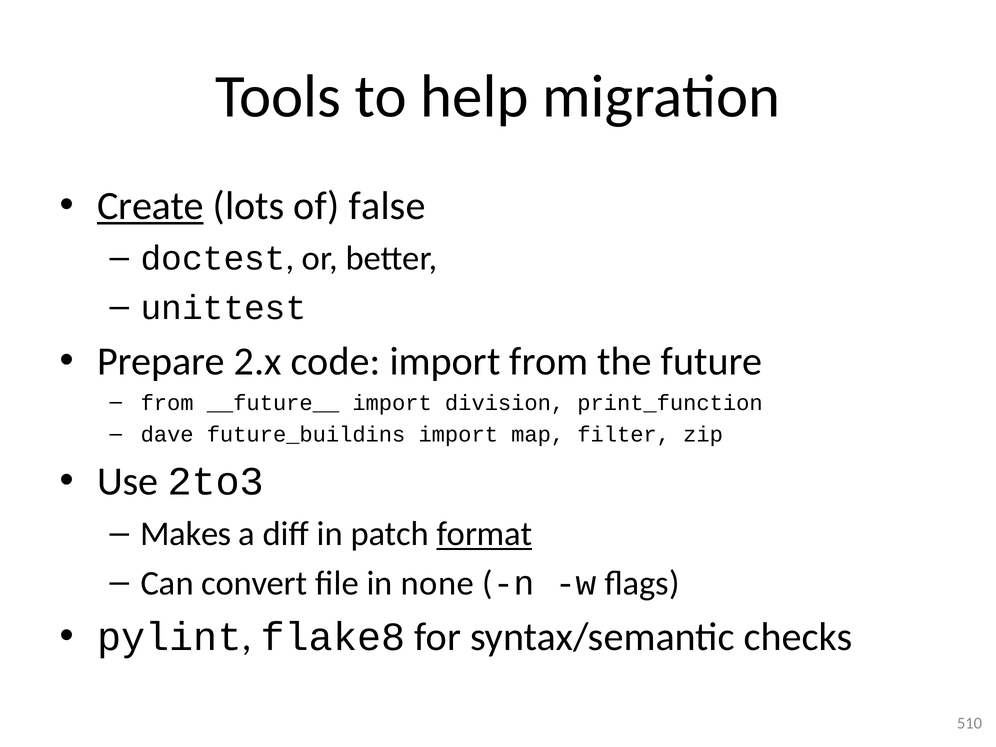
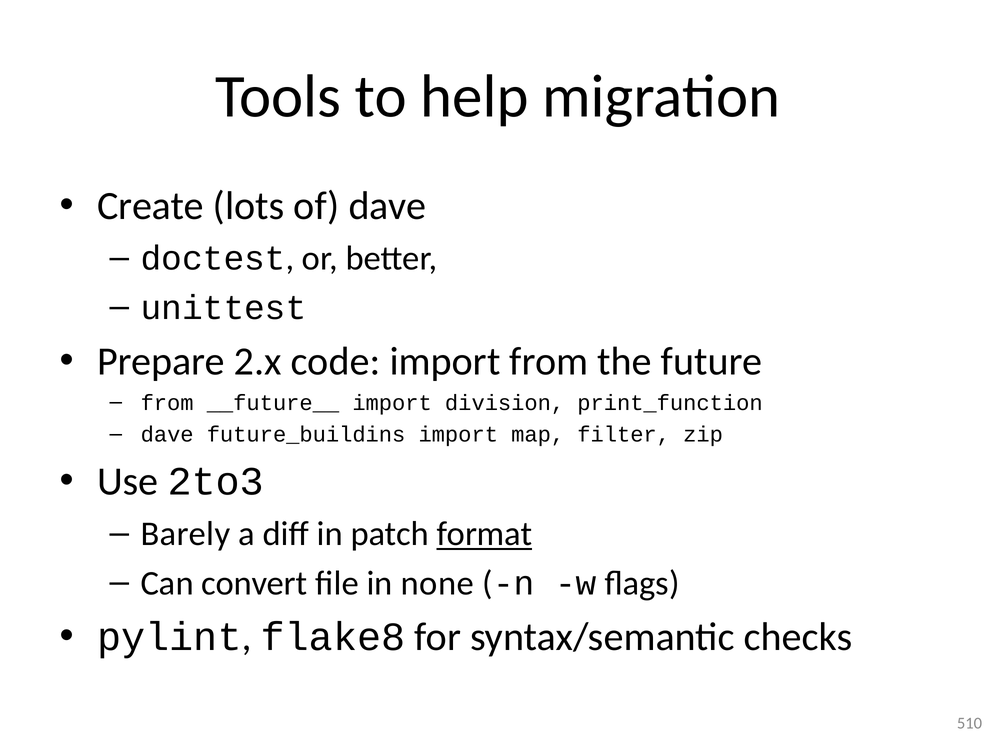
Create underline: present -> none
of false: false -> dave
Makes: Makes -> Barely
